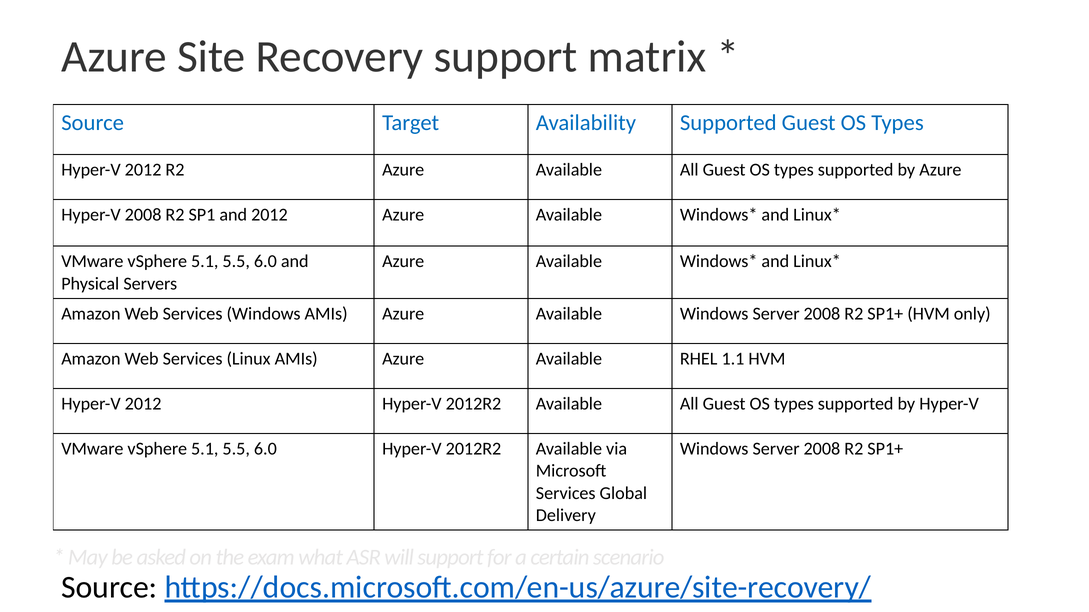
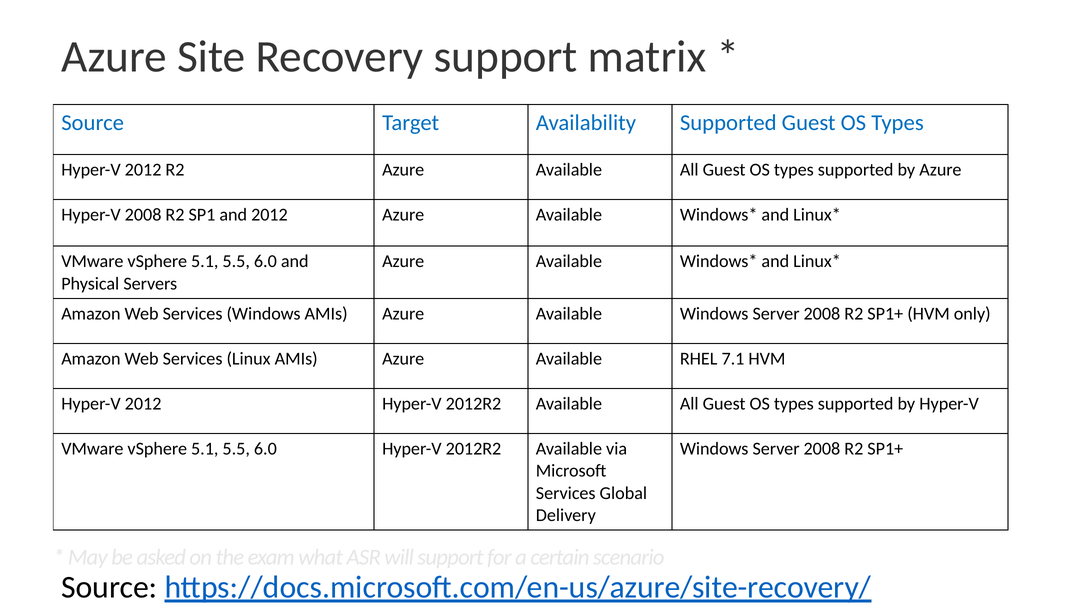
1.1: 1.1 -> 7.1
